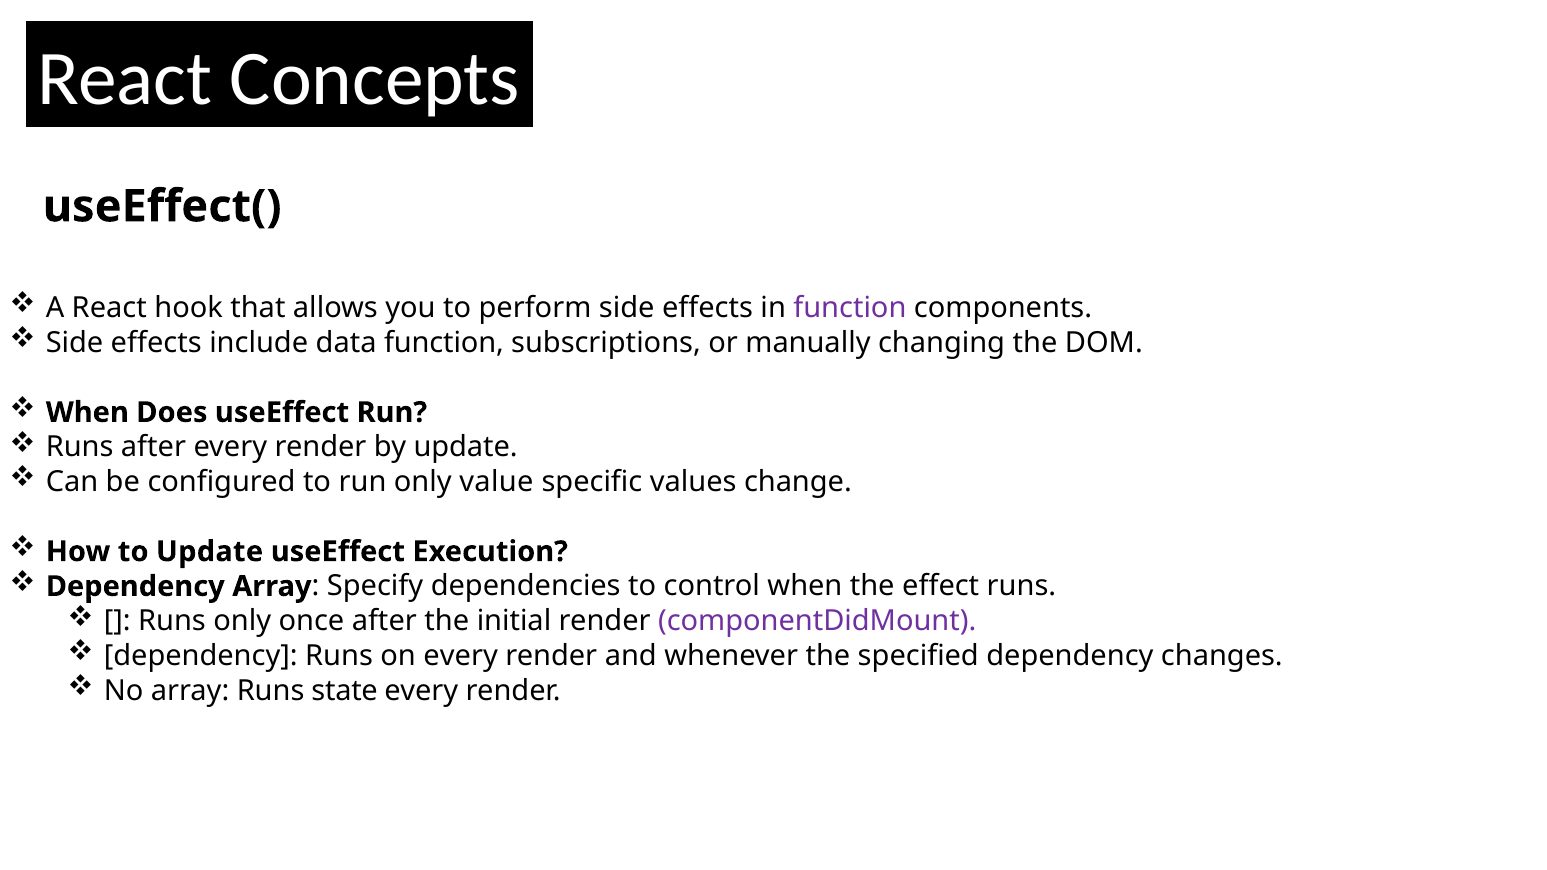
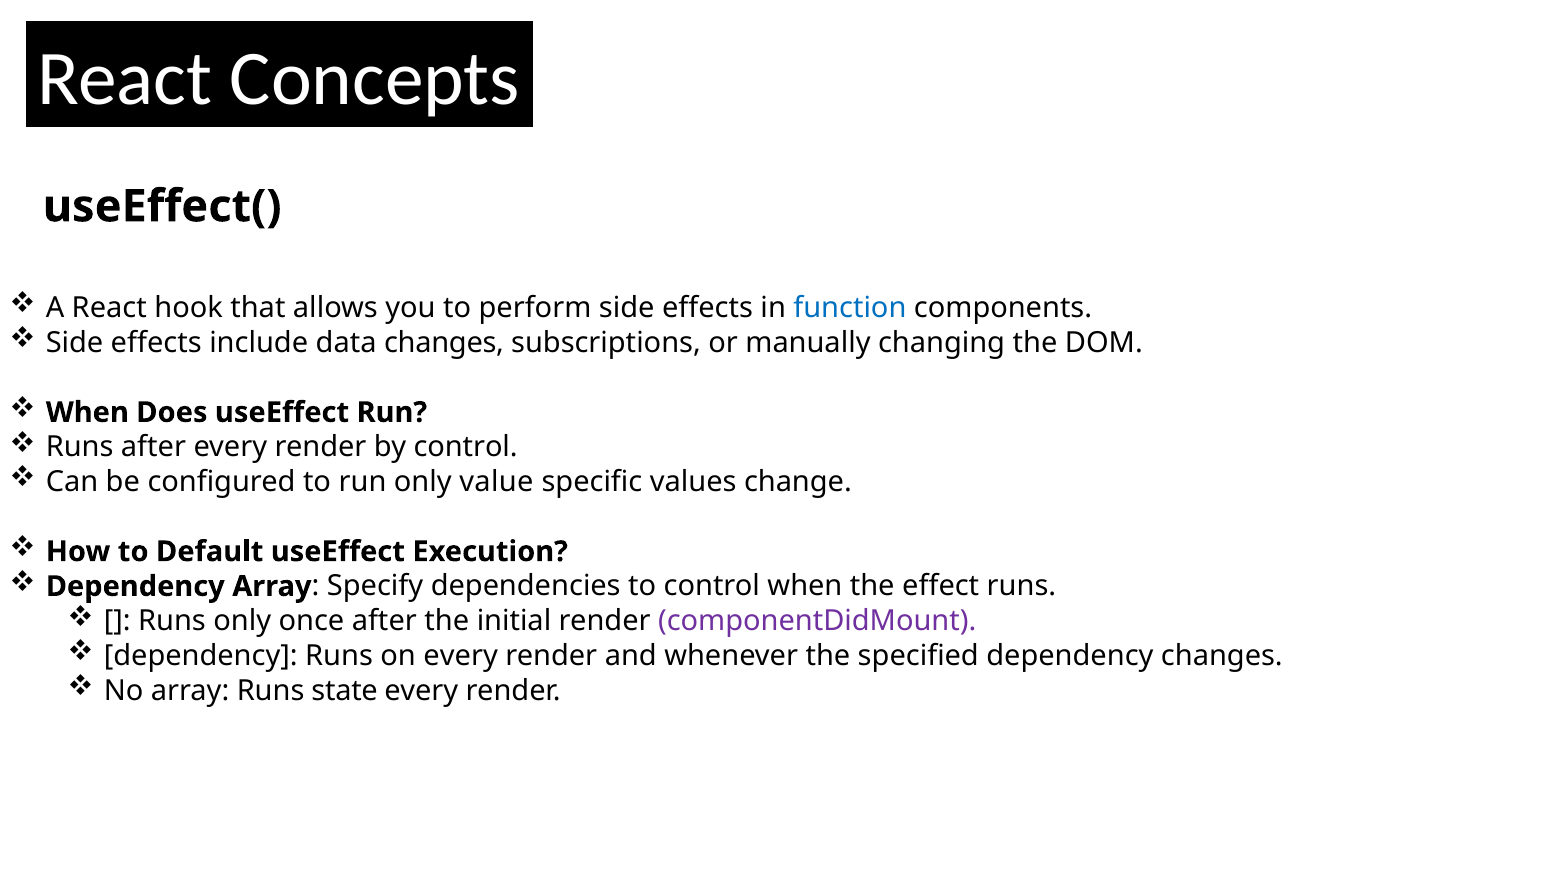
function at (850, 308) colour: purple -> blue
data function: function -> changes
by update: update -> control
to Update: Update -> Default
